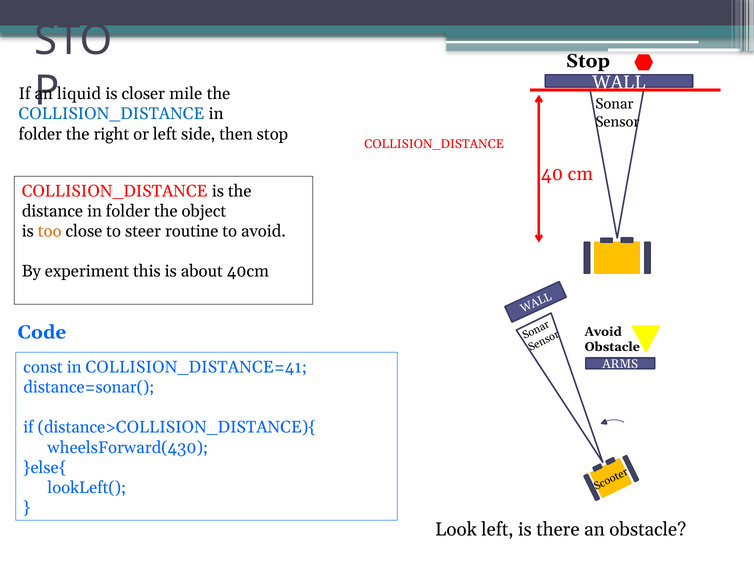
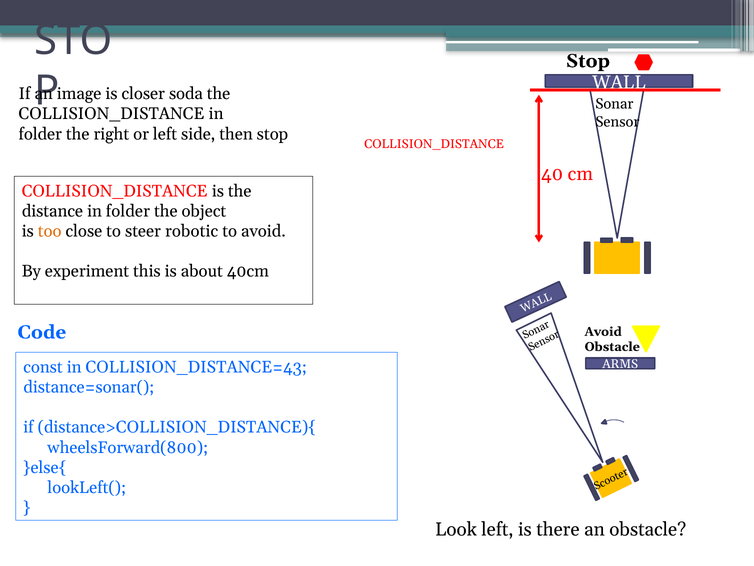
liquid: liquid -> image
mile: mile -> soda
COLLISION_DISTANCE at (112, 114) colour: blue -> black
routine: routine -> robotic
COLLISION_DISTANCE=41: COLLISION_DISTANCE=41 -> COLLISION_DISTANCE=43
wheelsForward(430: wheelsForward(430 -> wheelsForward(800
